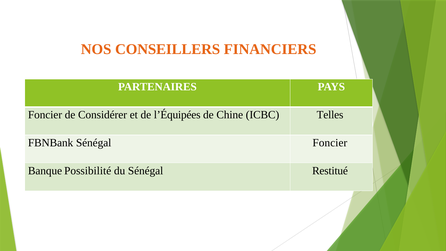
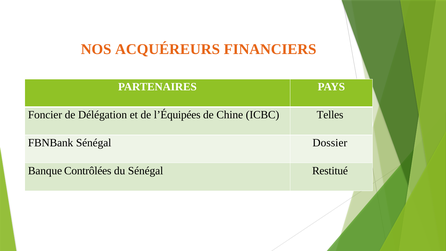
CONSEILLERS: CONSEILLERS -> ACQUÉREURS
Considérer: Considérer -> Délégation
Sénégal Foncier: Foncier -> Dossier
Possibilité: Possibilité -> Contrôlées
